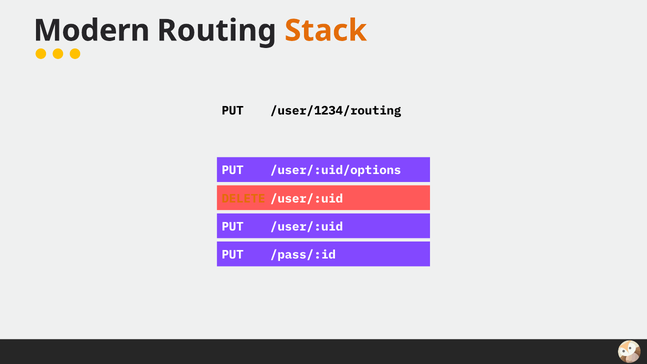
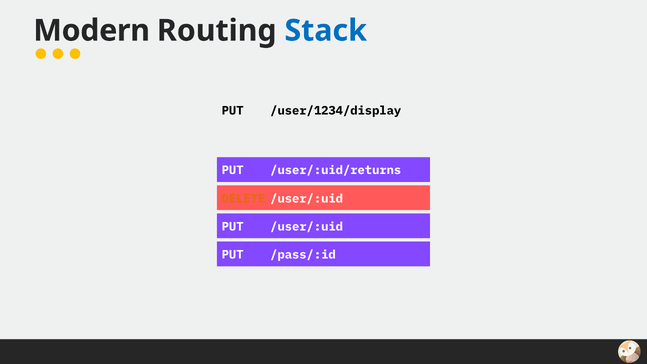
Stack colour: orange -> blue
/user/1234/routing: /user/1234/routing -> /user/1234/display
/user/:uid/options: /user/:uid/options -> /user/:uid/returns
